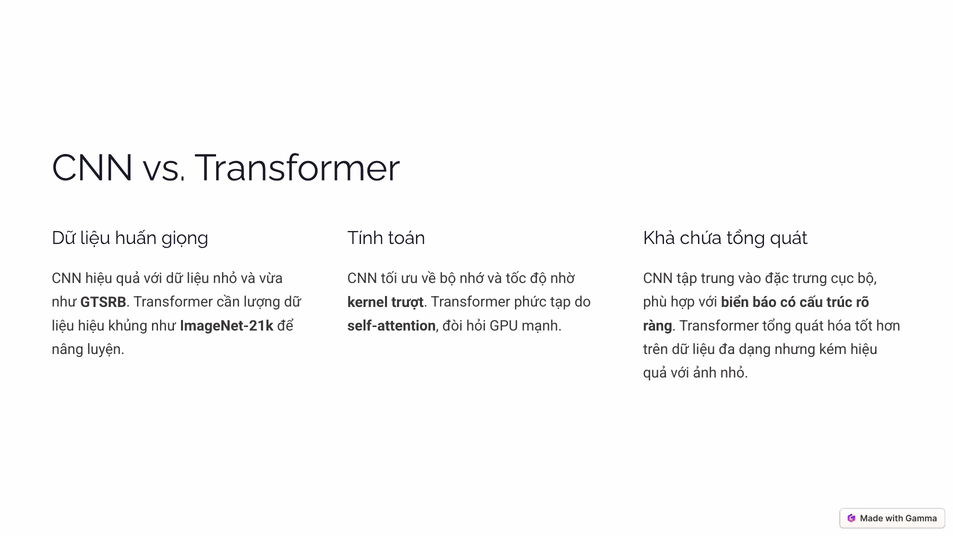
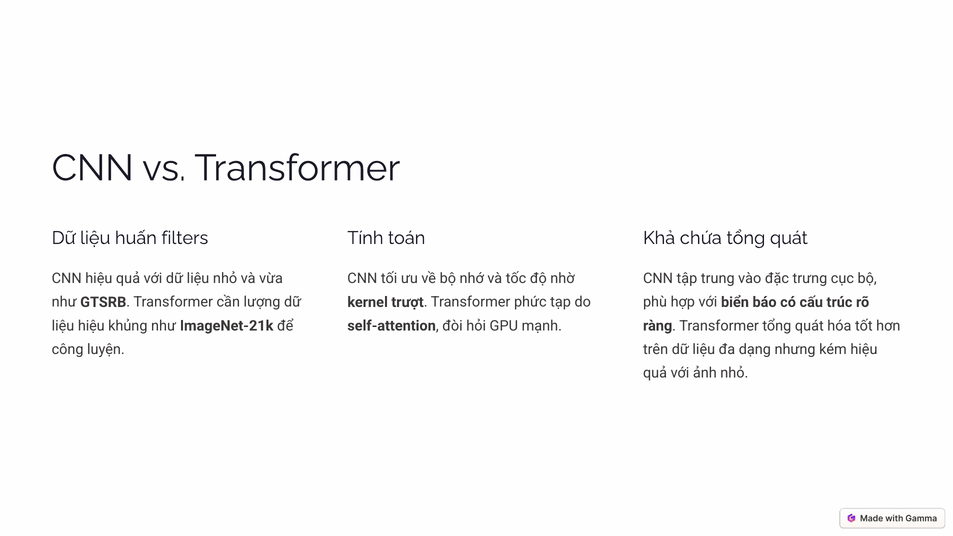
giọng: giọng -> filters
nâng: nâng -> công
